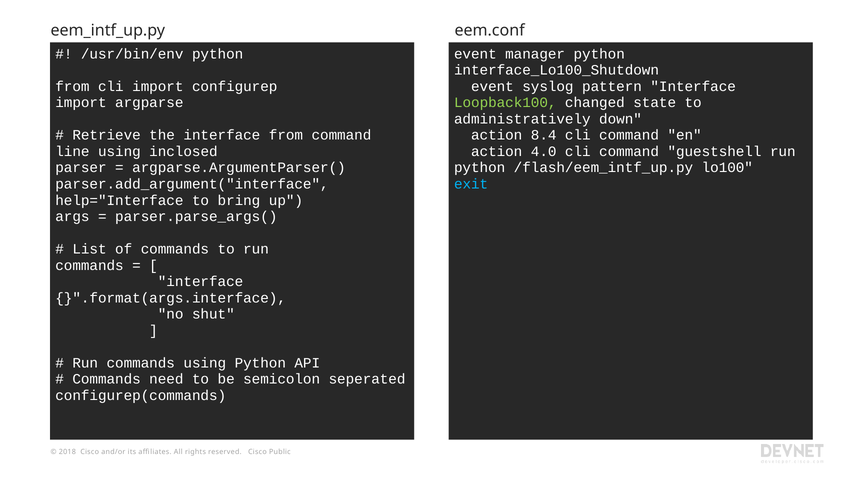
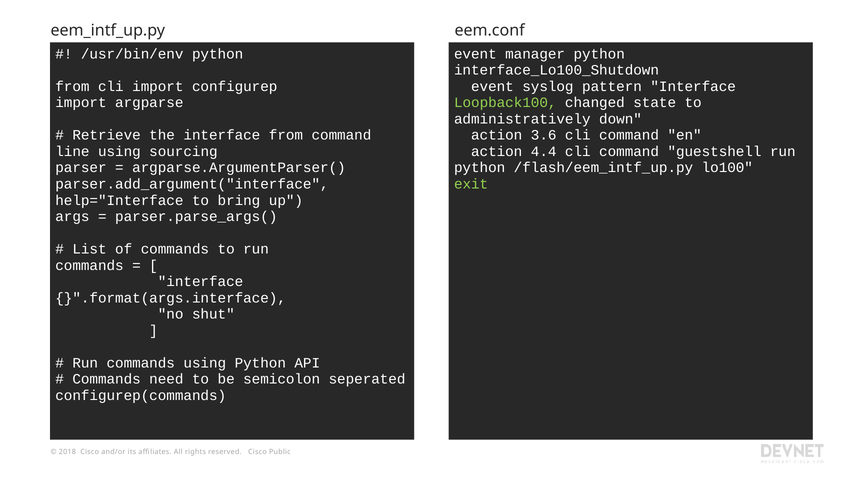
8.4: 8.4 -> 3.6
inclosed: inclosed -> sourcing
4.0: 4.0 -> 4.4
exit colour: light blue -> light green
